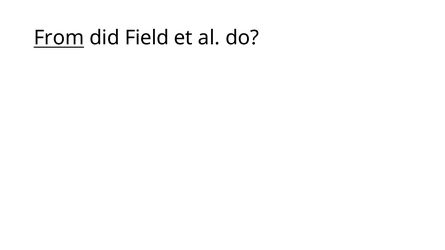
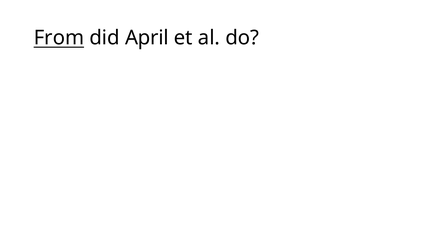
Field: Field -> April
